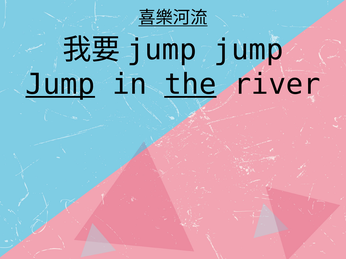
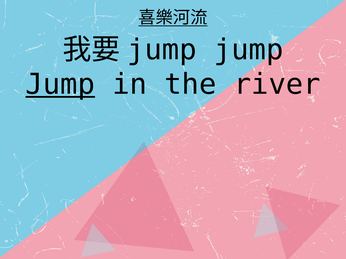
the underline: present -> none
